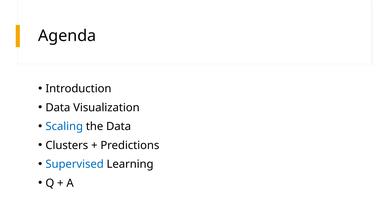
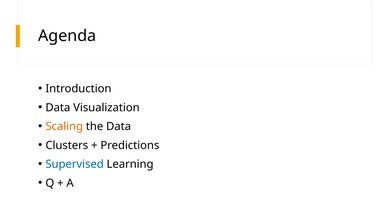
Scaling colour: blue -> orange
